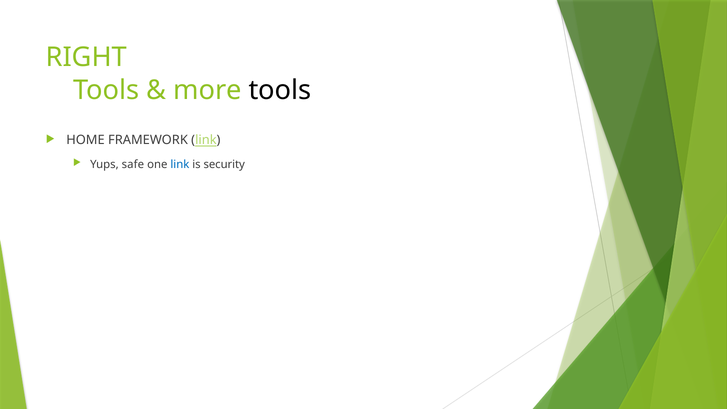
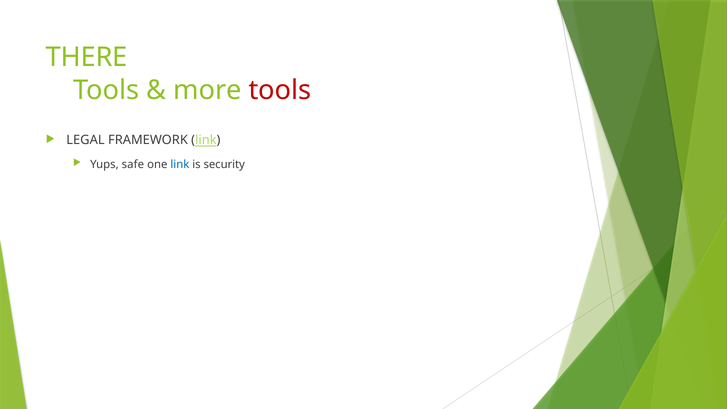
RIGHT: RIGHT -> THERE
tools at (280, 90) colour: black -> red
HOME: HOME -> LEGAL
